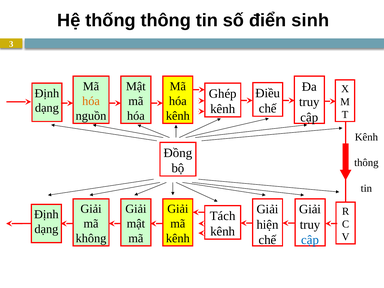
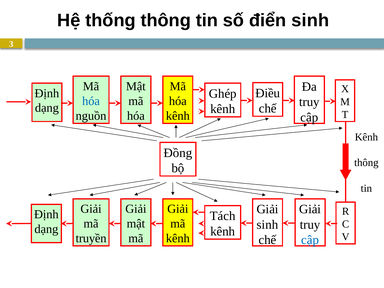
hóa at (91, 101) colour: orange -> blue
hiện at (268, 225): hiện -> sinh
không: không -> truyền
